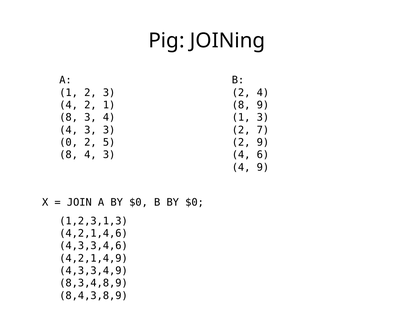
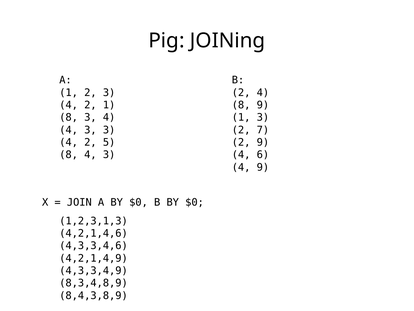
0 at (69, 142): 0 -> 4
